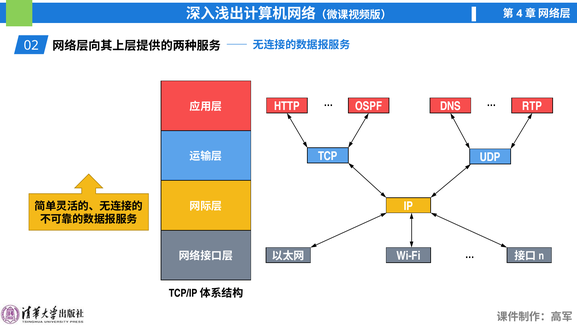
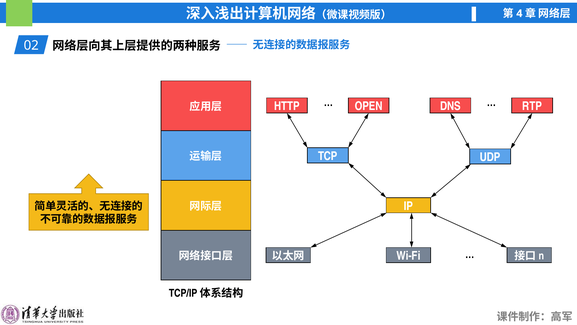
OSPF: OSPF -> OPEN
